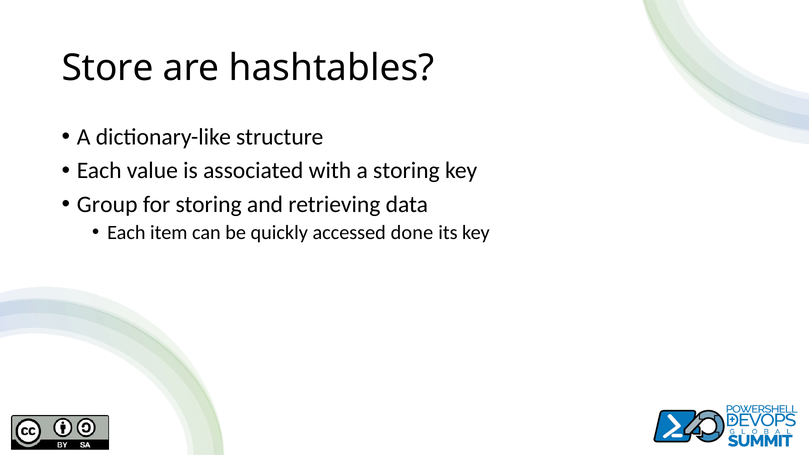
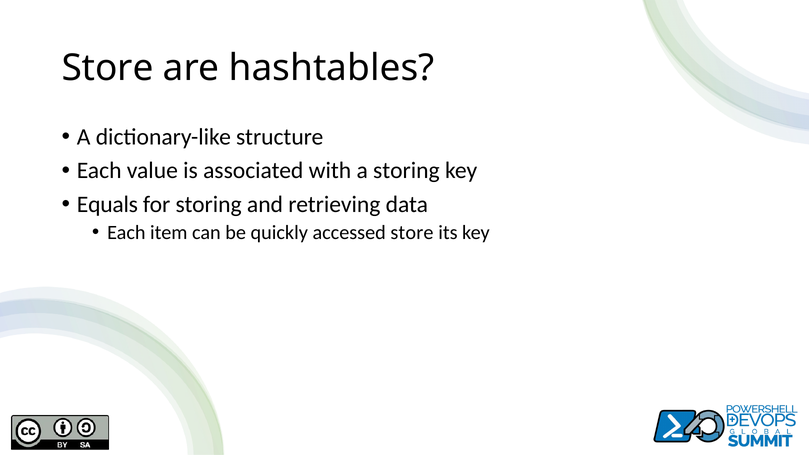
Group: Group -> Equals
accessed done: done -> store
